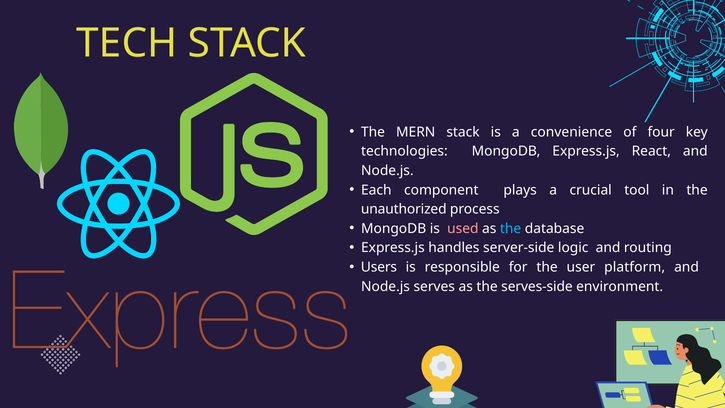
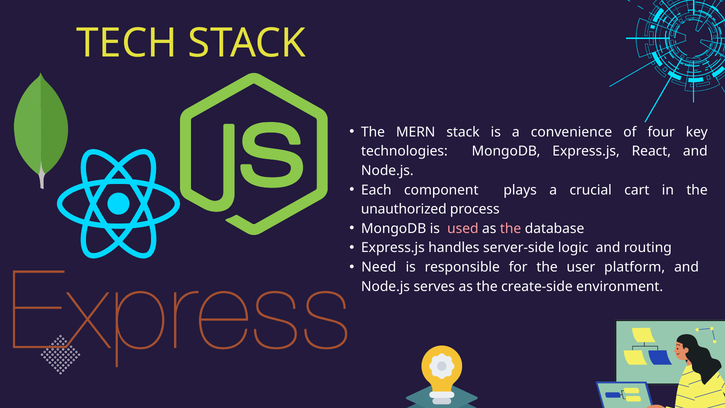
tool: tool -> cart
the at (511, 229) colour: light blue -> pink
Users: Users -> Need
serves-side: serves-side -> create-side
